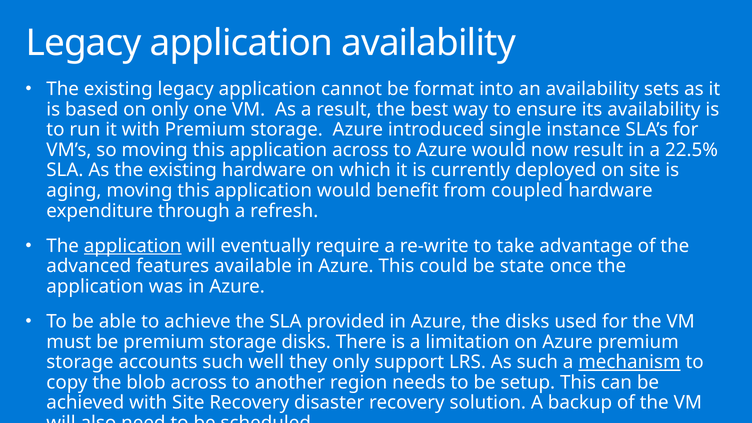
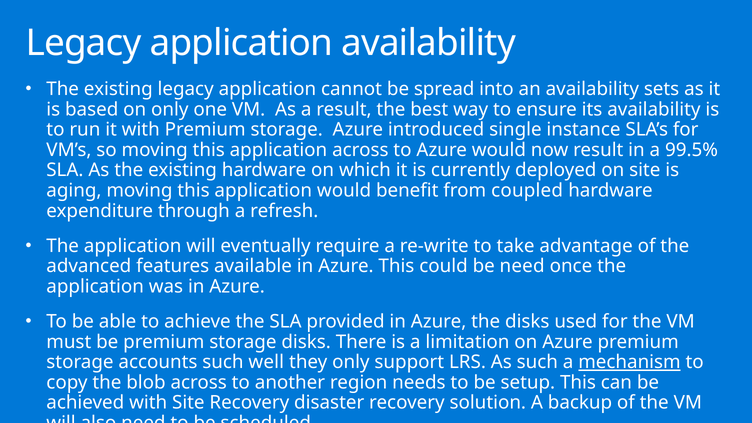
format: format -> spread
22.5%: 22.5% -> 99.5%
application at (133, 246) underline: present -> none
be state: state -> need
